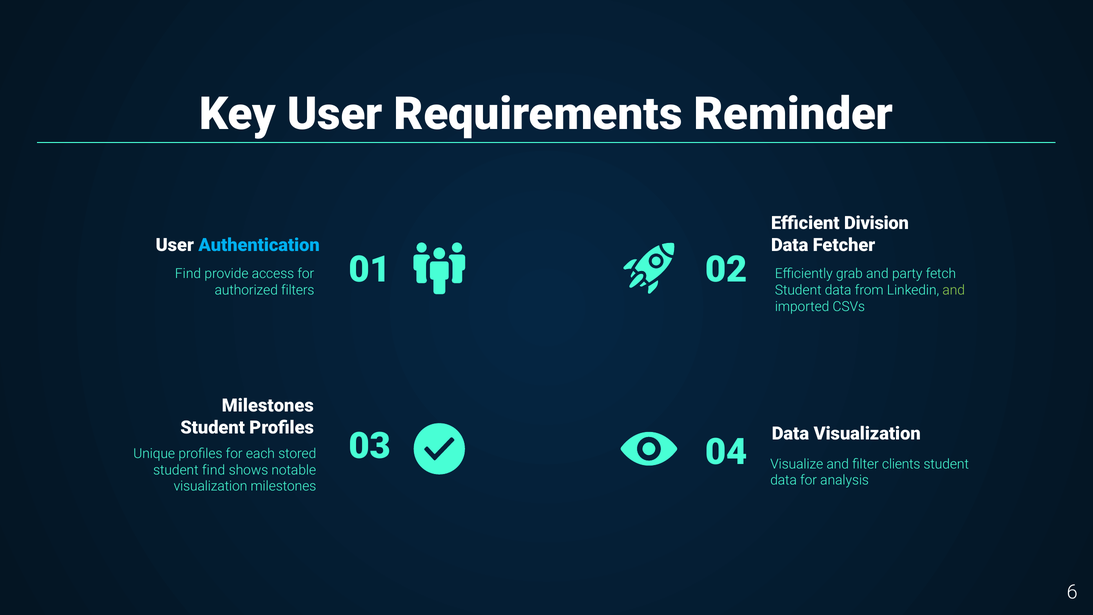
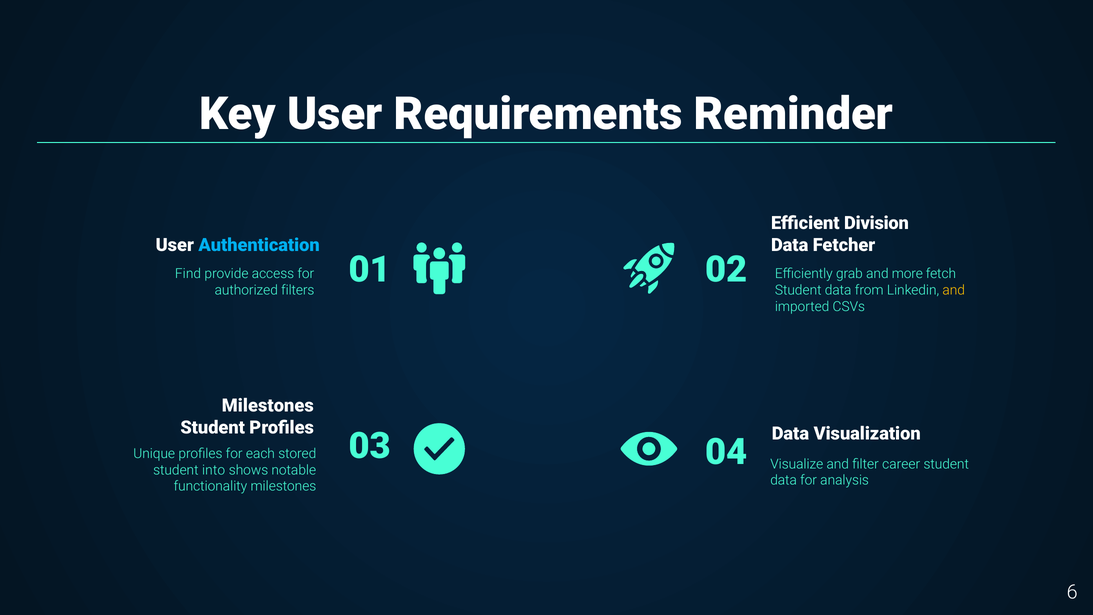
party: party -> more
and at (954, 290) colour: light green -> yellow
clients: clients -> career
student find: find -> into
visualization at (210, 486): visualization -> functionality
